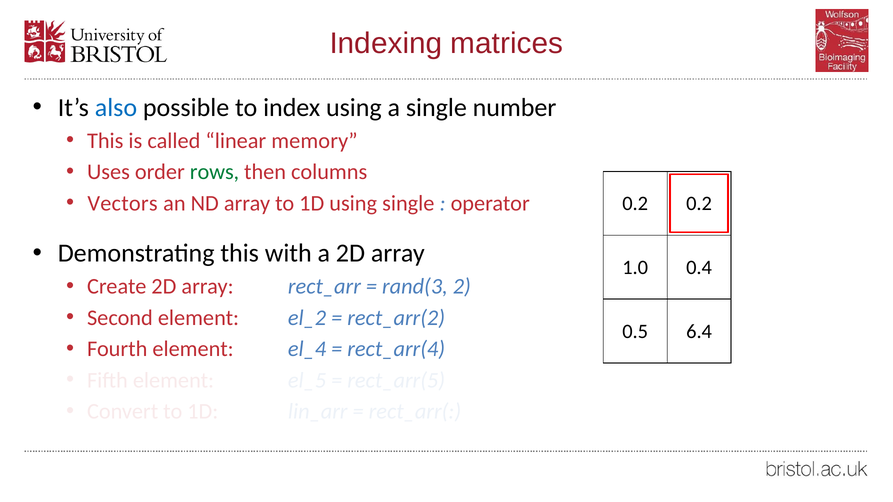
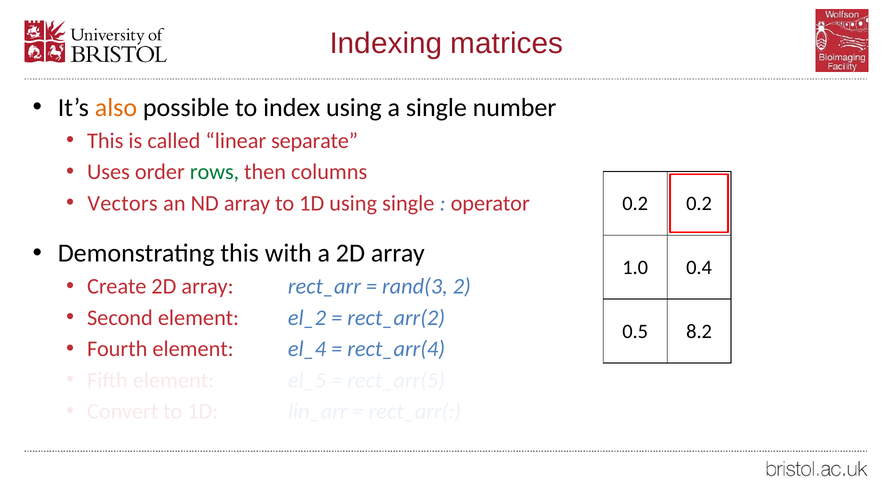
also colour: blue -> orange
memory: memory -> separate
6.4: 6.4 -> 8.2
